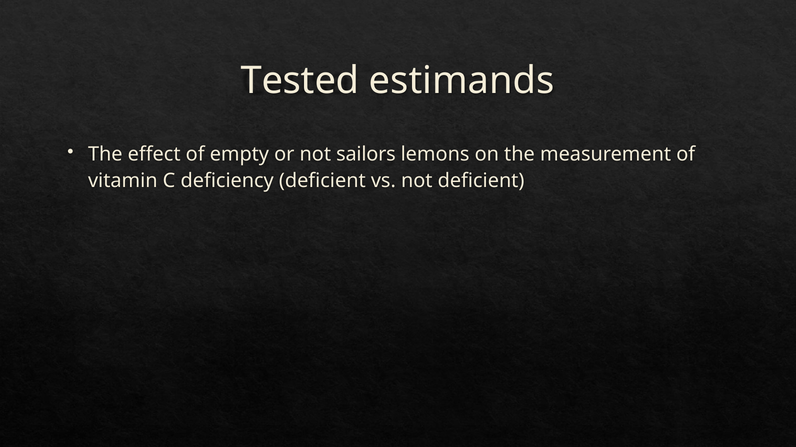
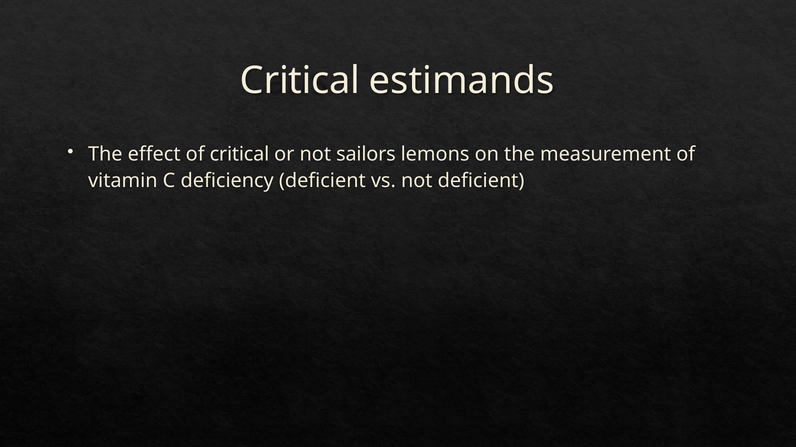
Tested at (300, 81): Tested -> Critical
of empty: empty -> critical
